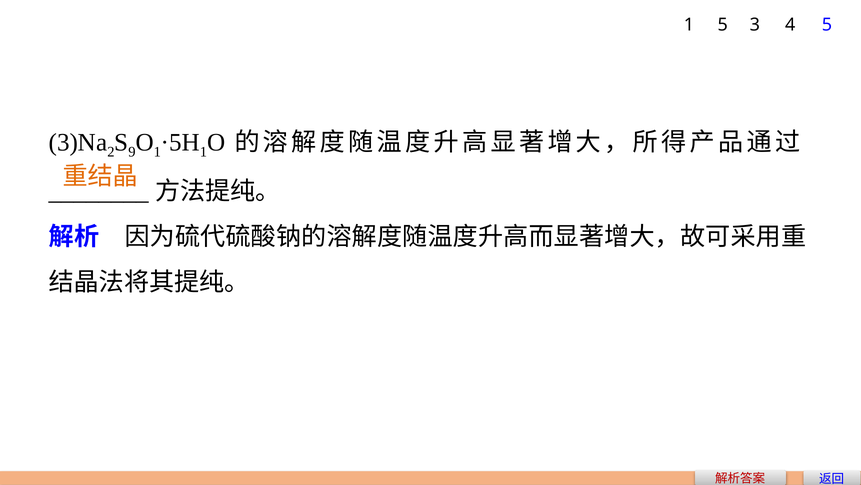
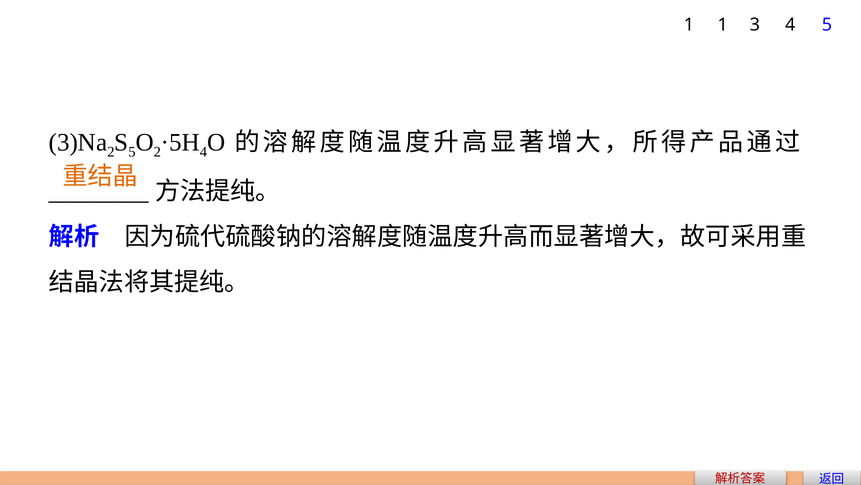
1 5: 5 -> 1
9 at (132, 152): 9 -> 5
1 at (157, 152): 1 -> 2
1 at (203, 152): 1 -> 4
